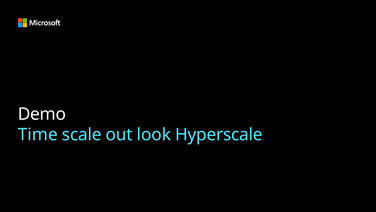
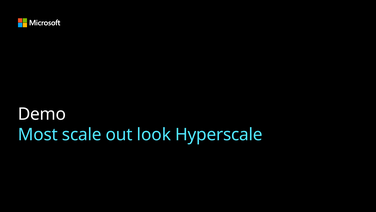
Time: Time -> Most
